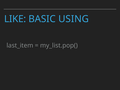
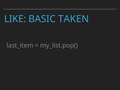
USING: USING -> TAKEN
